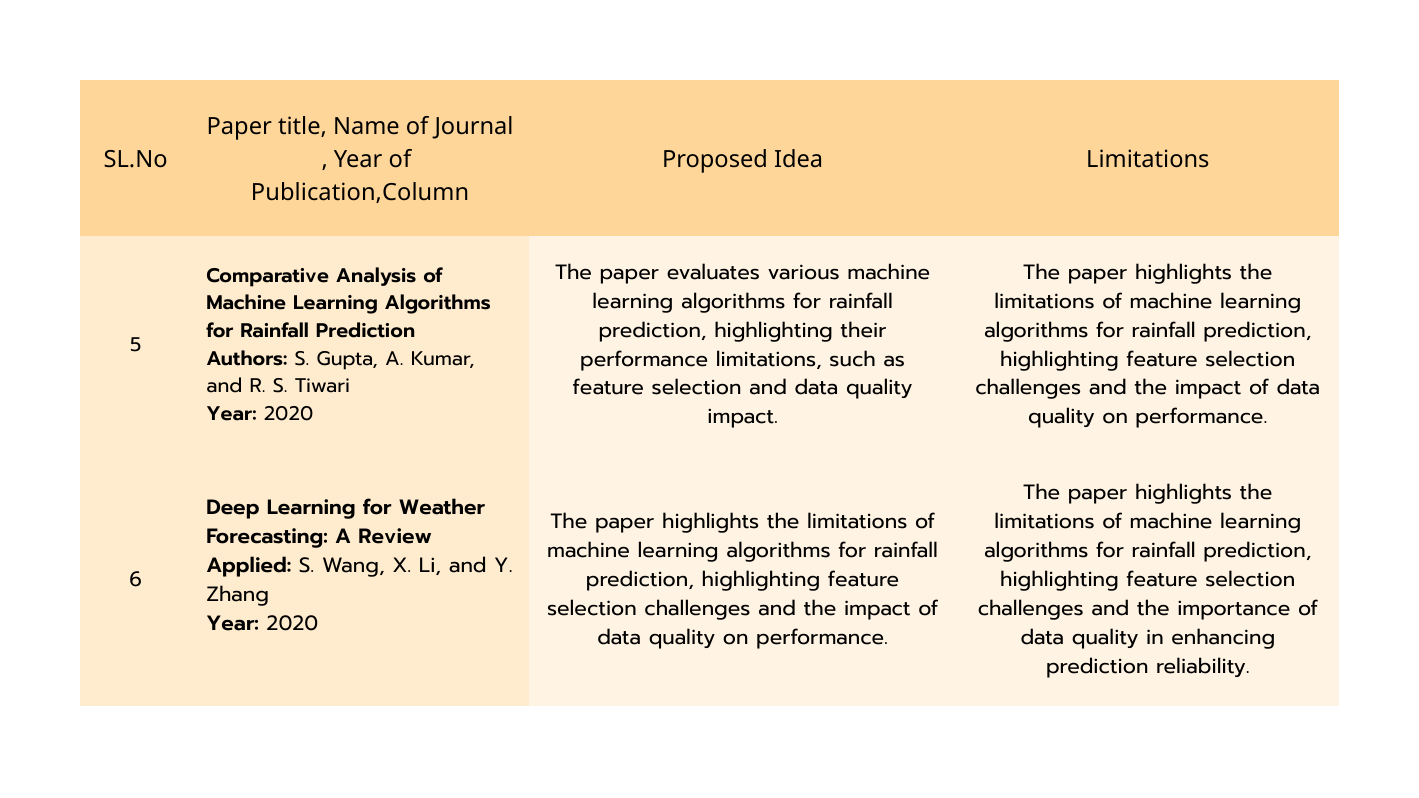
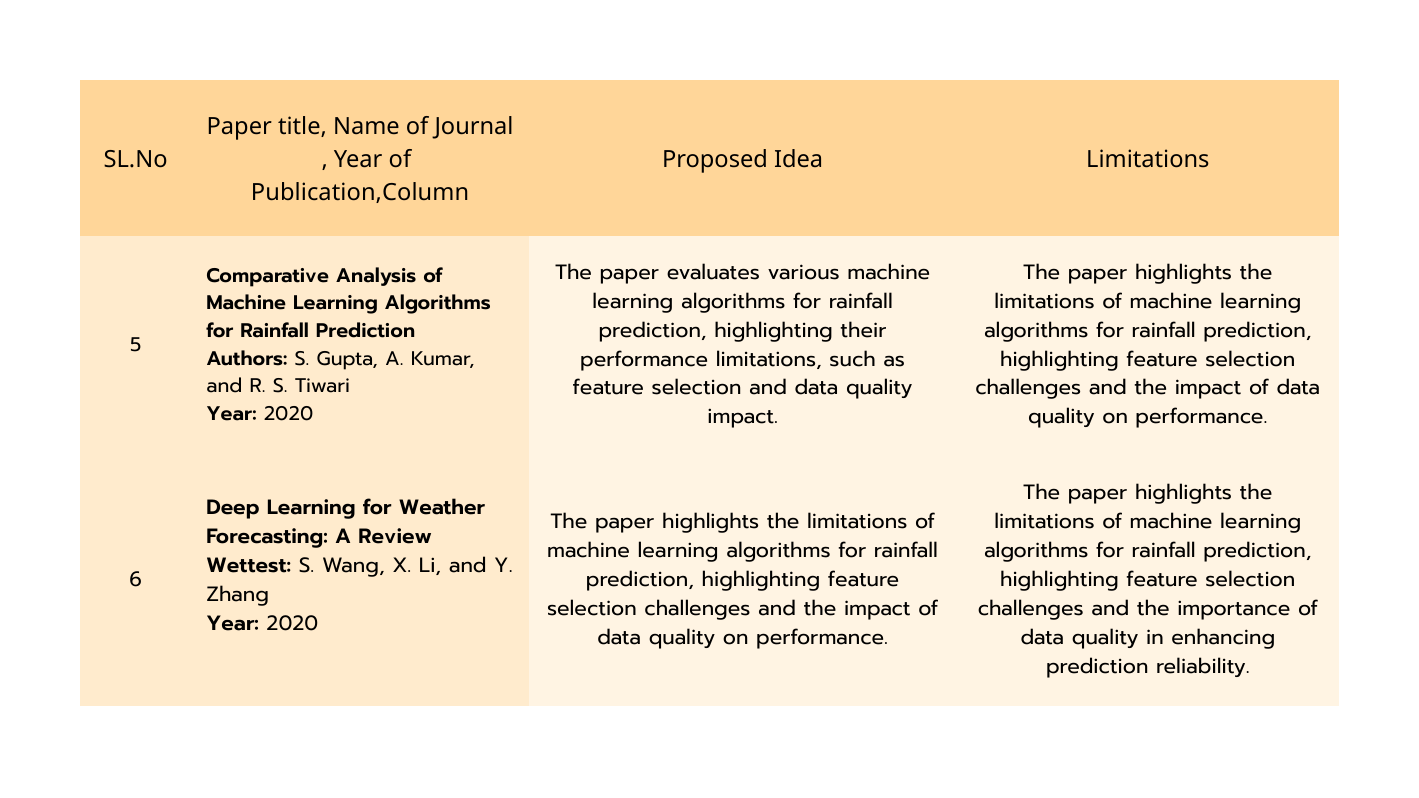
Applied: Applied -> Wettest
